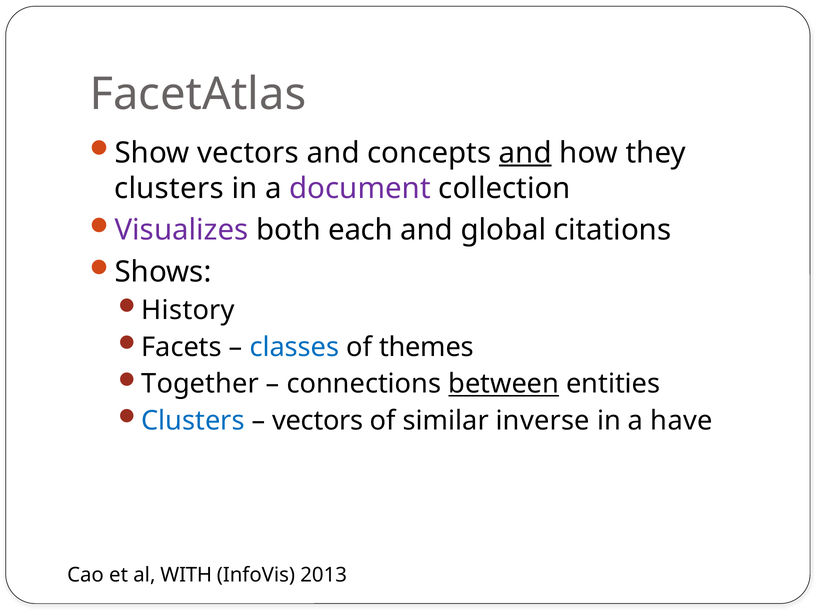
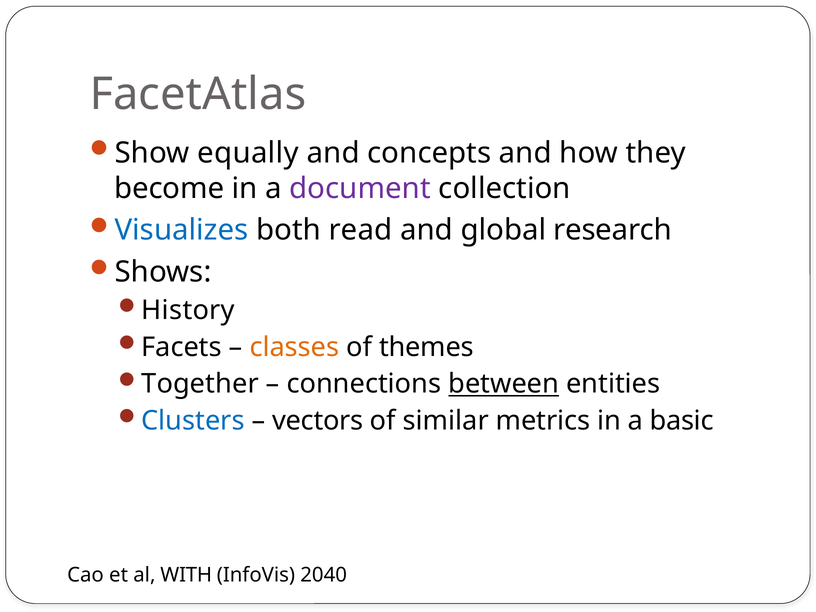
Show vectors: vectors -> equally
and at (525, 153) underline: present -> none
clusters at (169, 188): clusters -> become
Visualizes colour: purple -> blue
each: each -> read
citations: citations -> research
classes colour: blue -> orange
inverse: inverse -> metrics
have: have -> basic
2013: 2013 -> 2040
